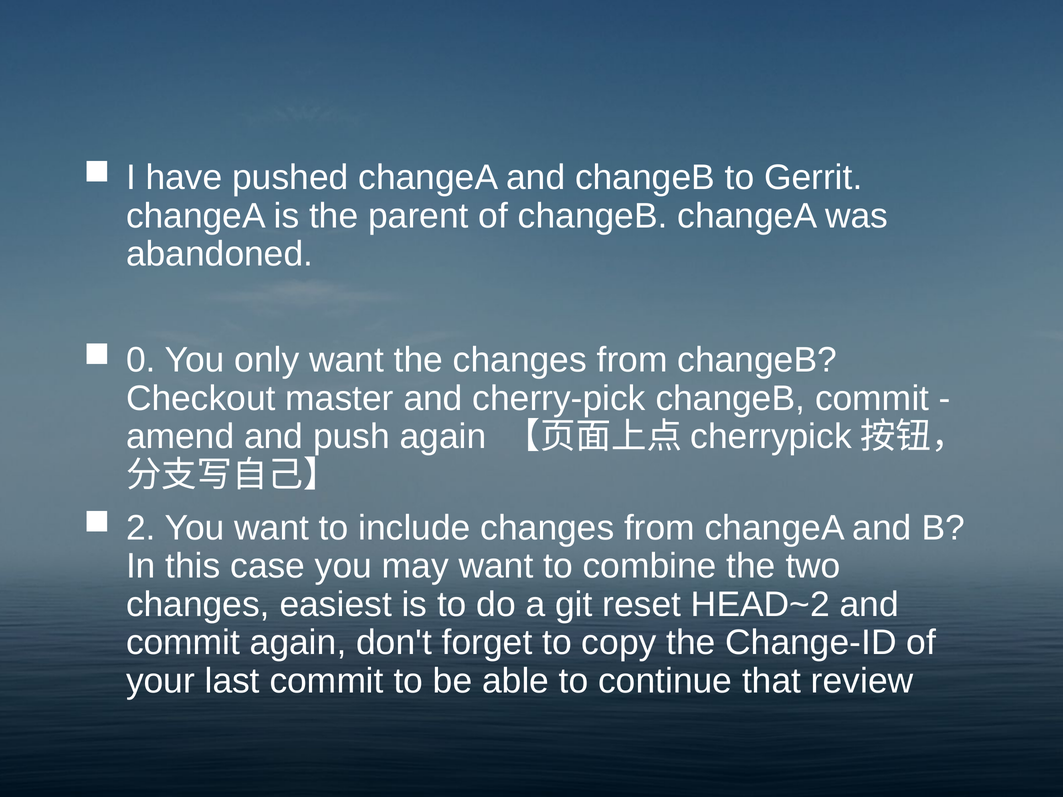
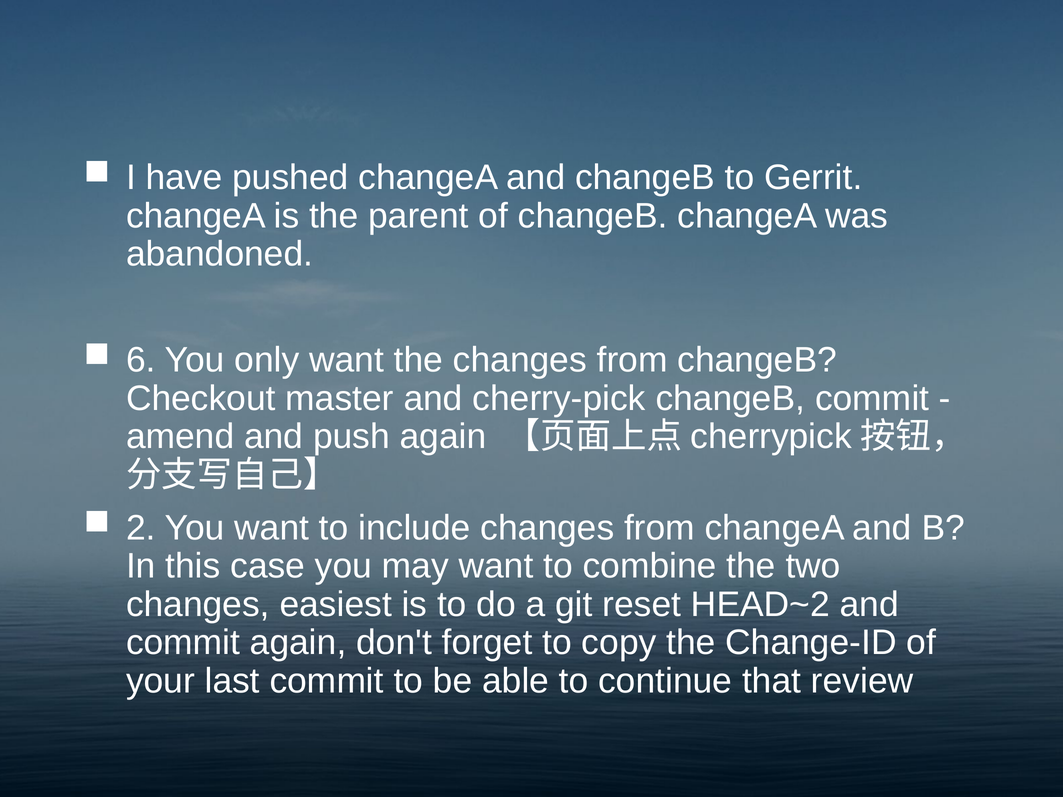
0: 0 -> 6
